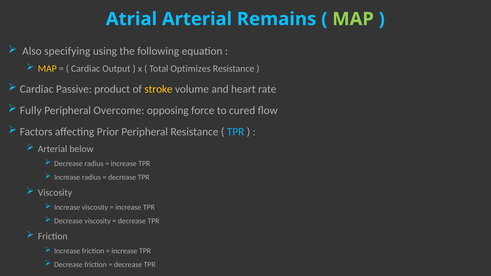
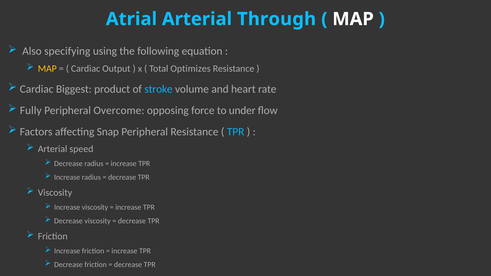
Remains: Remains -> Through
MAP at (353, 19) colour: light green -> white
Passive: Passive -> Biggest
stroke colour: yellow -> light blue
cured: cured -> under
Prior: Prior -> Snap
below: below -> speed
